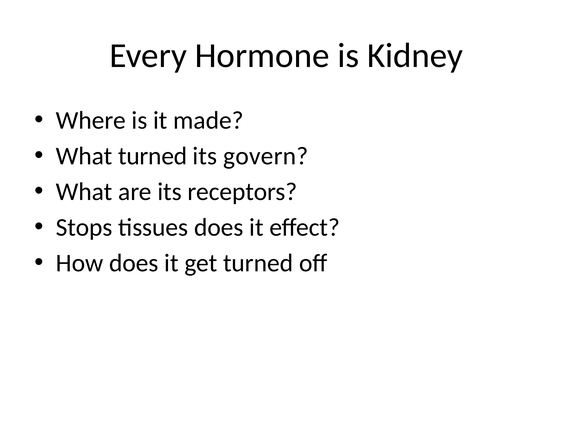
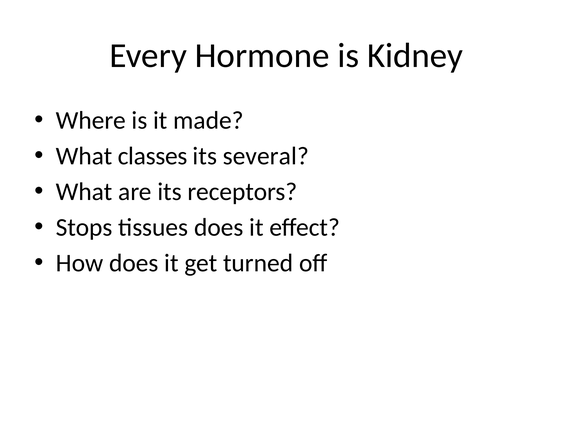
What turned: turned -> classes
govern: govern -> several
